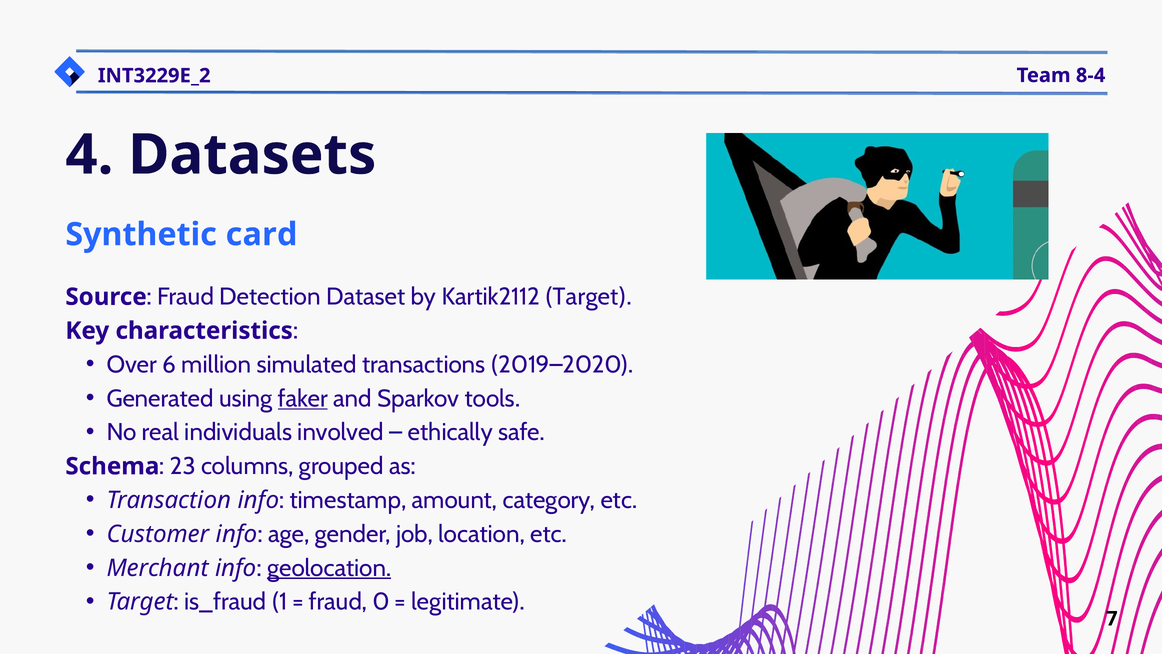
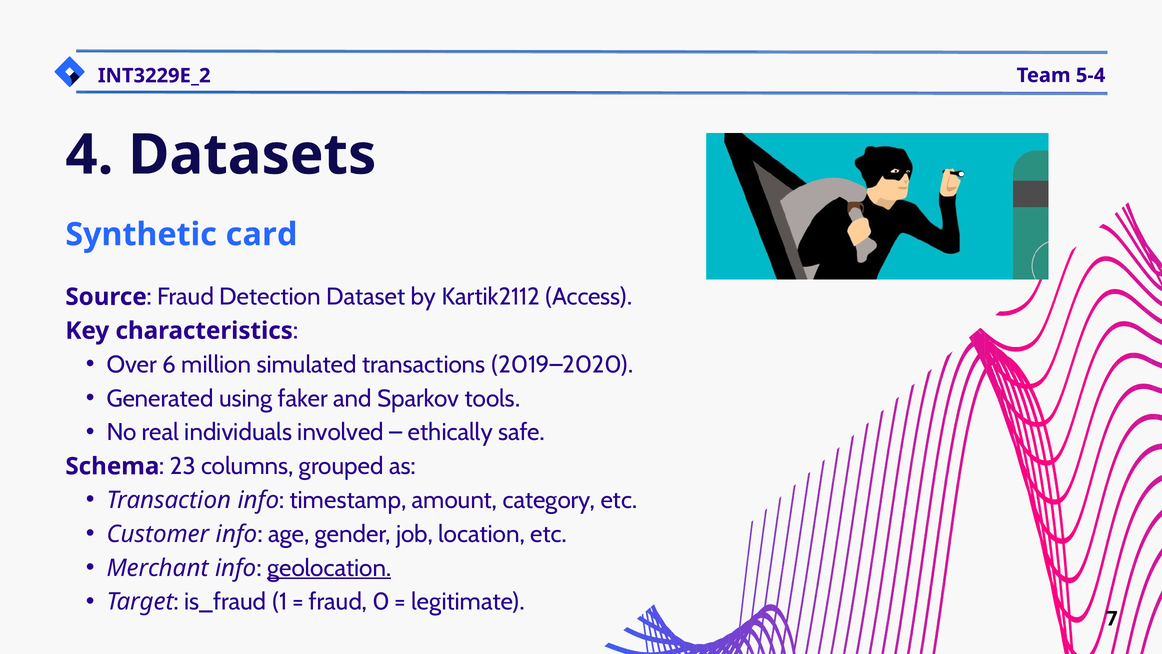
8-4: 8-4 -> 5-4
Kartik2112 Target: Target -> Access
faker underline: present -> none
